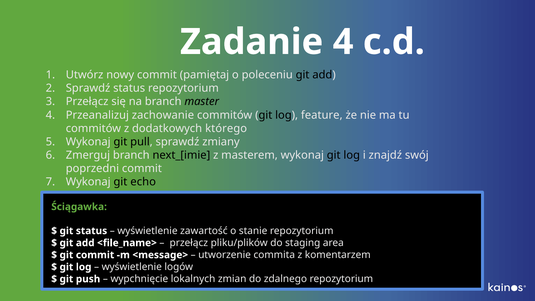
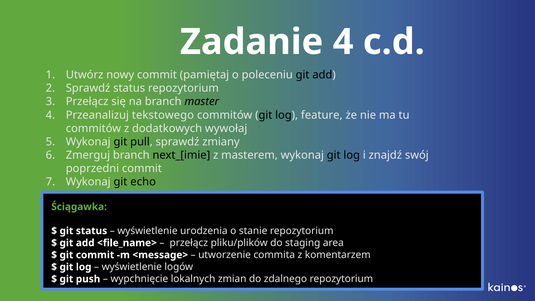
zachowanie: zachowanie -> tekstowego
którego: którego -> wywołaj
zawartość: zawartość -> urodzenia
